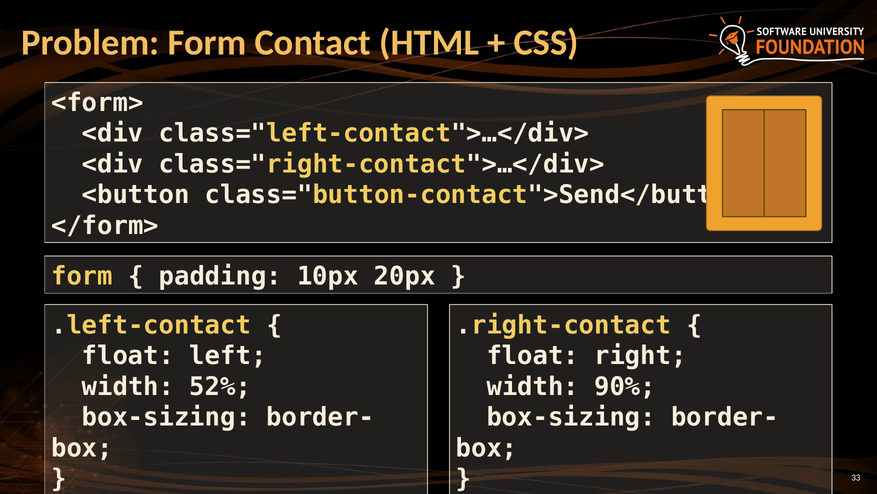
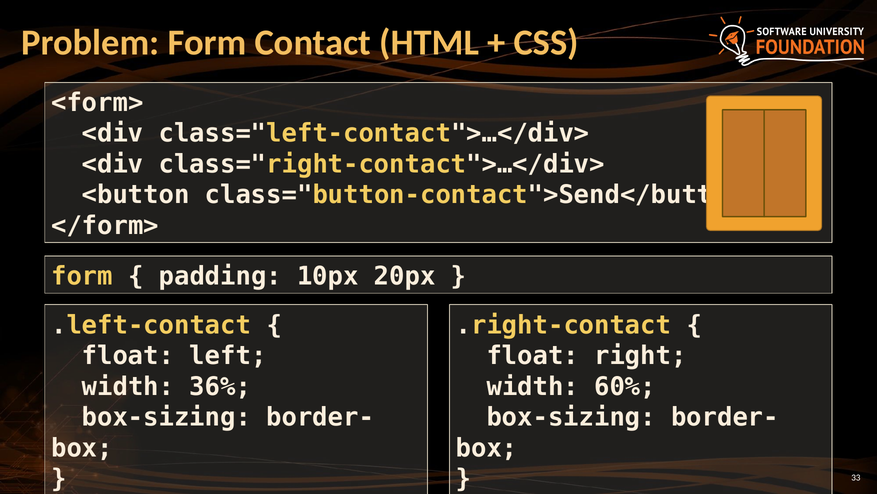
52%: 52% -> 36%
90%: 90% -> 60%
